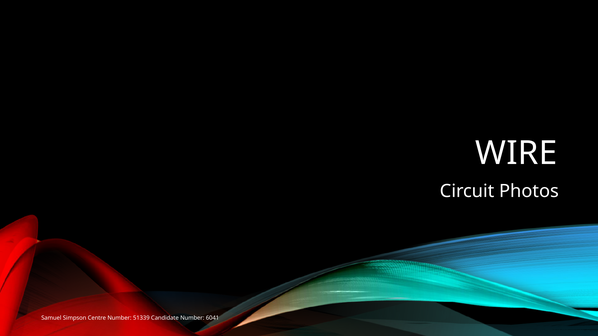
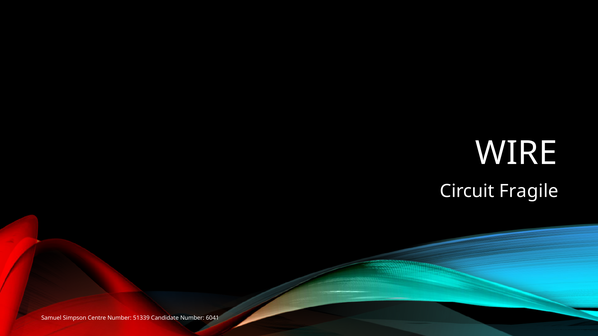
Photos: Photos -> Fragile
